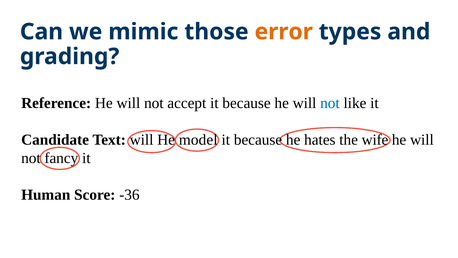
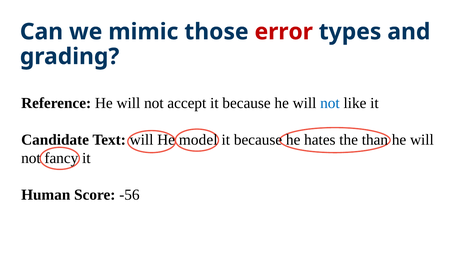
error colour: orange -> red
wife: wife -> than
-36: -36 -> -56
